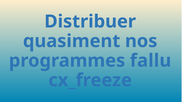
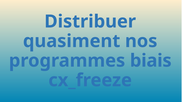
fallu: fallu -> biais
